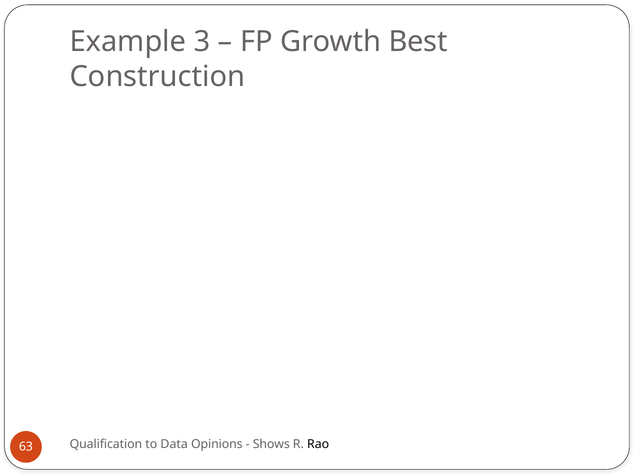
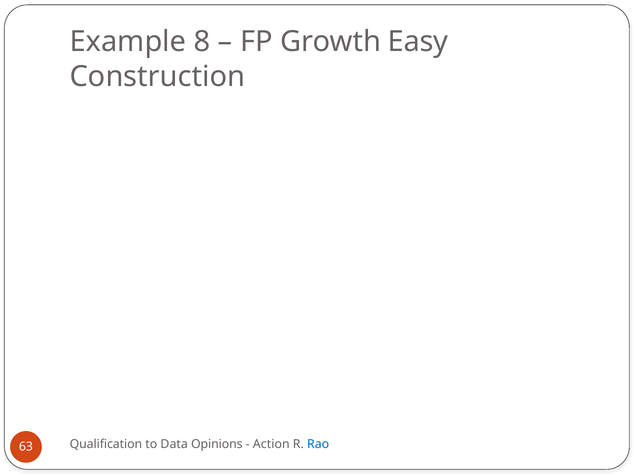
3: 3 -> 8
Best: Best -> Easy
Shows: Shows -> Action
Rao colour: black -> blue
